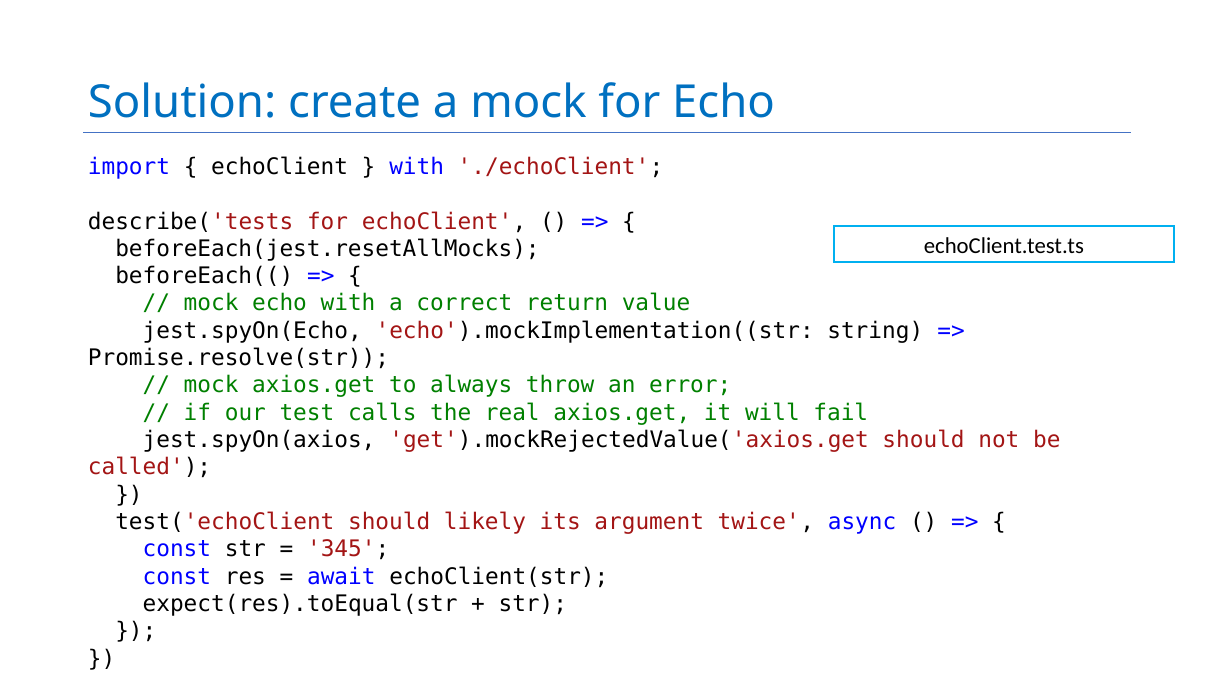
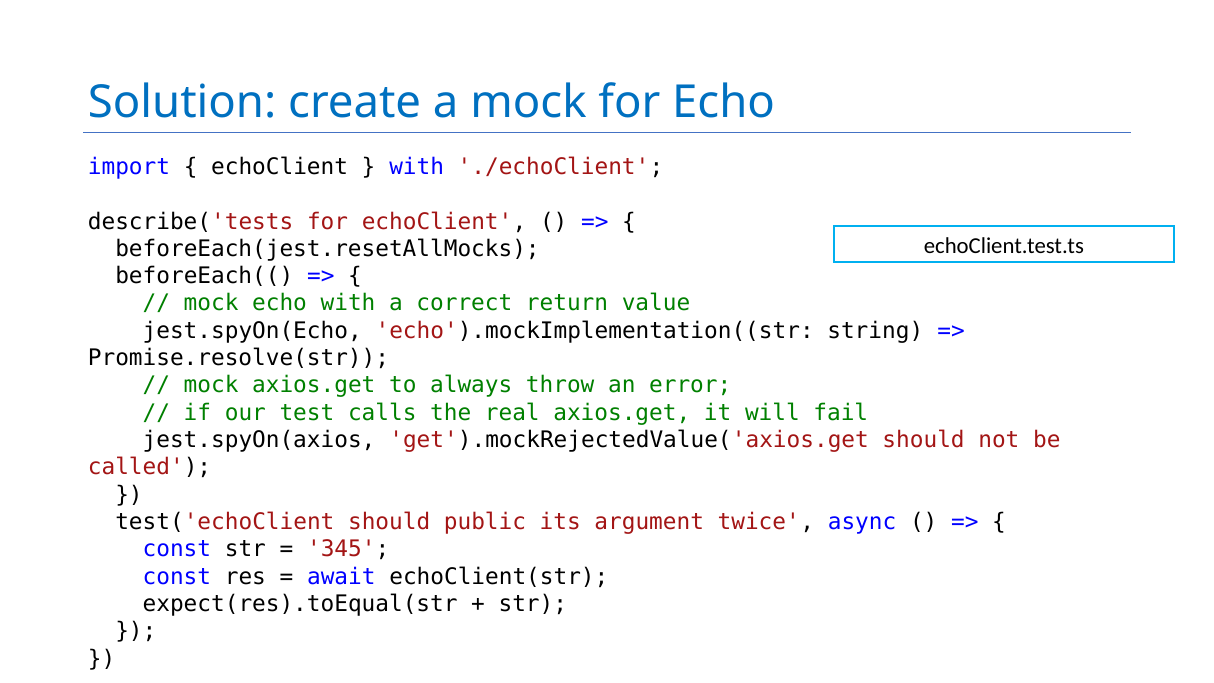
likely: likely -> public
